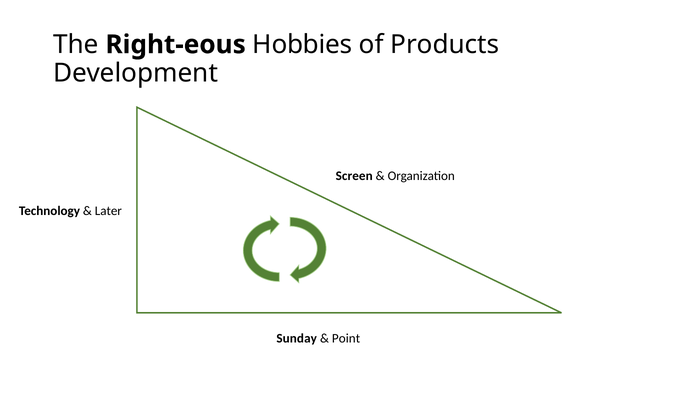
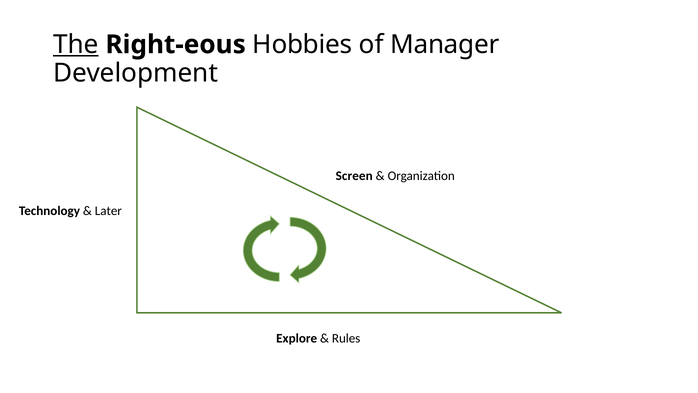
The underline: none -> present
Products: Products -> Manager
Sunday: Sunday -> Explore
Point: Point -> Rules
